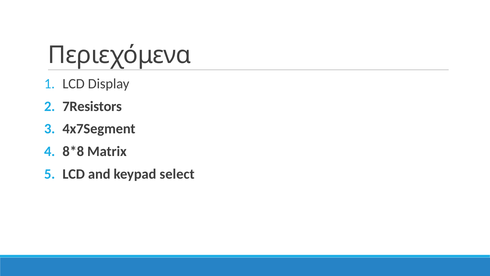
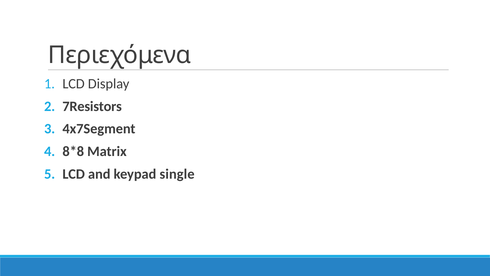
select: select -> single
